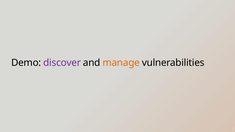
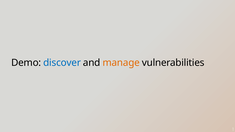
discover colour: purple -> blue
